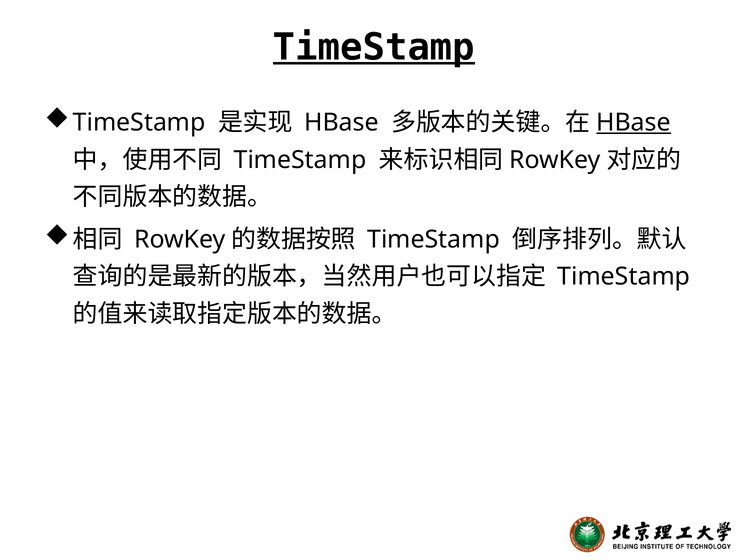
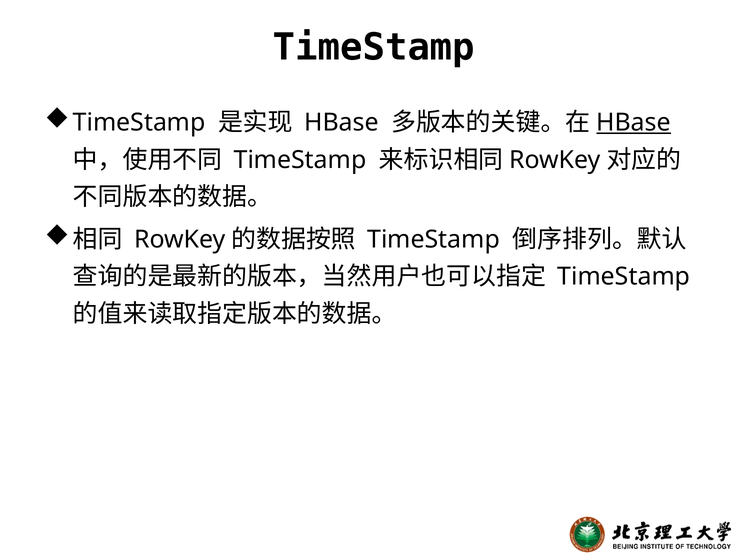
TimeStamp at (374, 47) underline: present -> none
